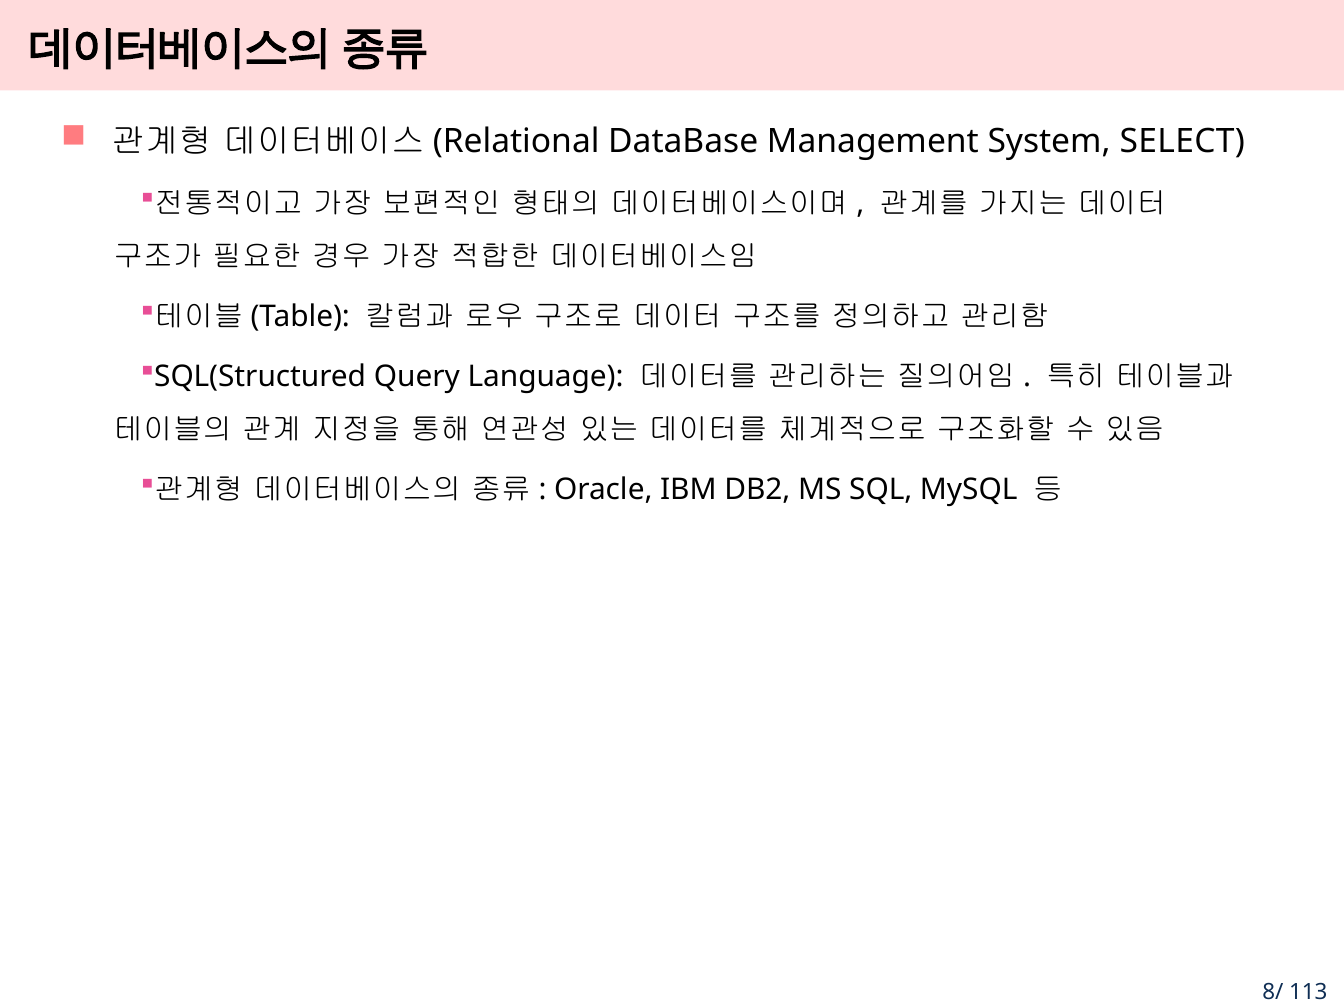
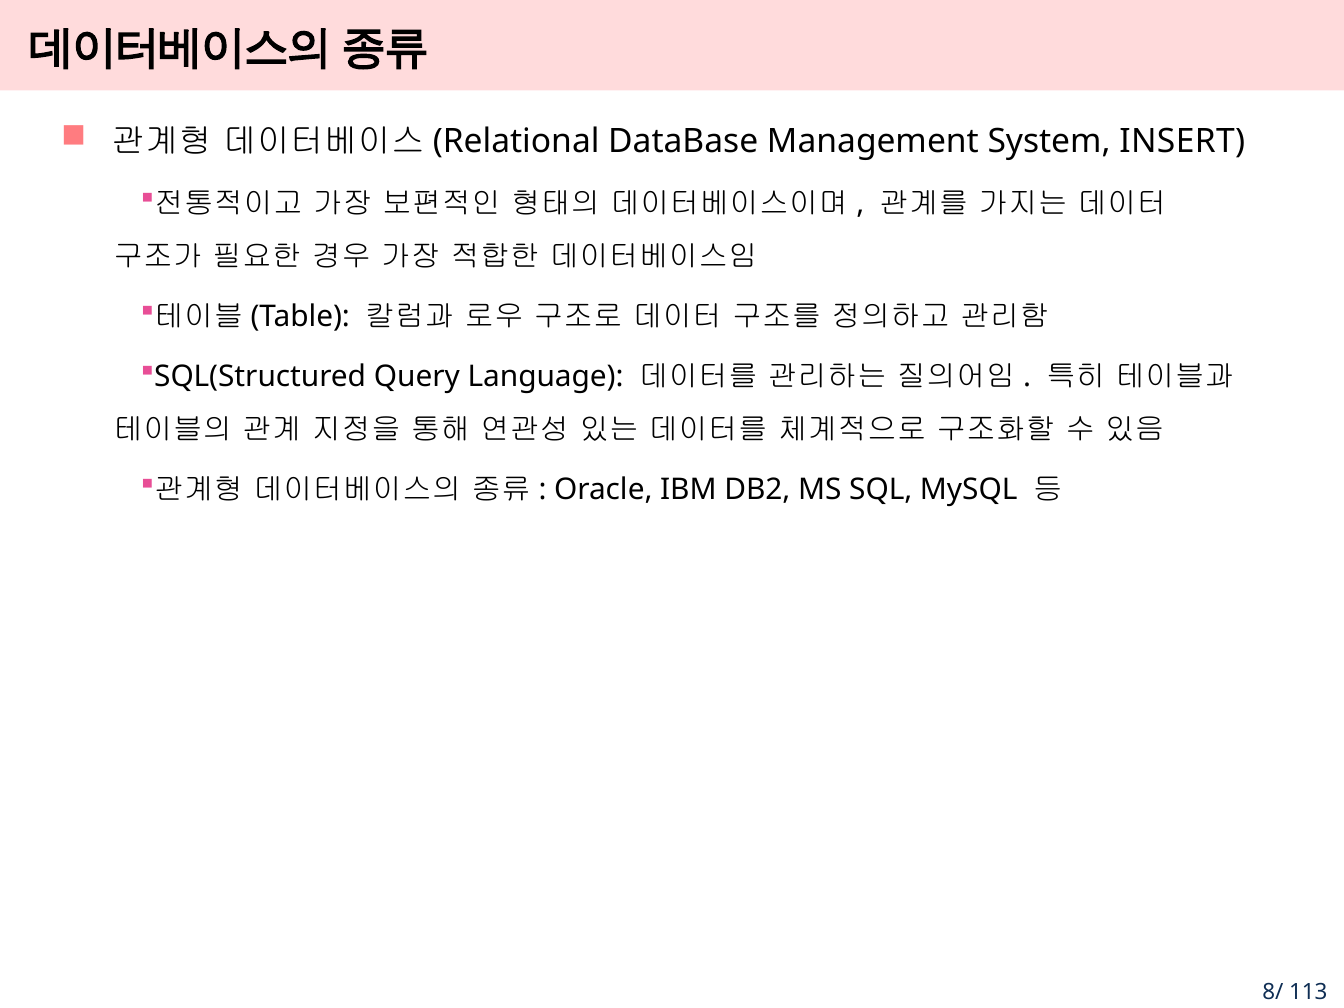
SELECT: SELECT -> INSERT
